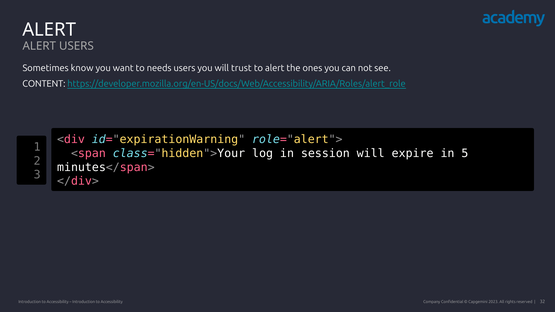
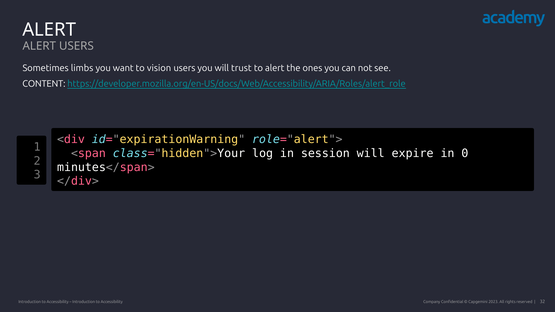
know: know -> limbs
needs: needs -> vision
5: 5 -> 0
